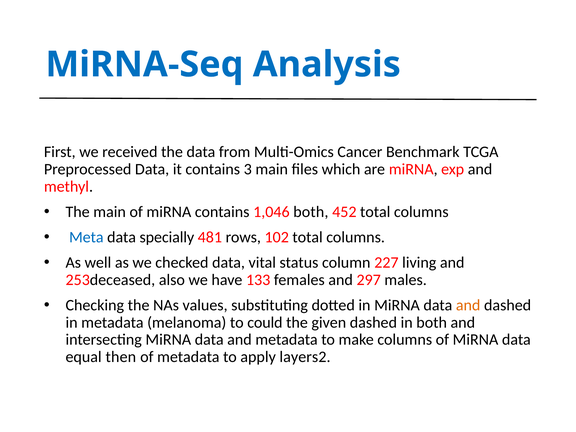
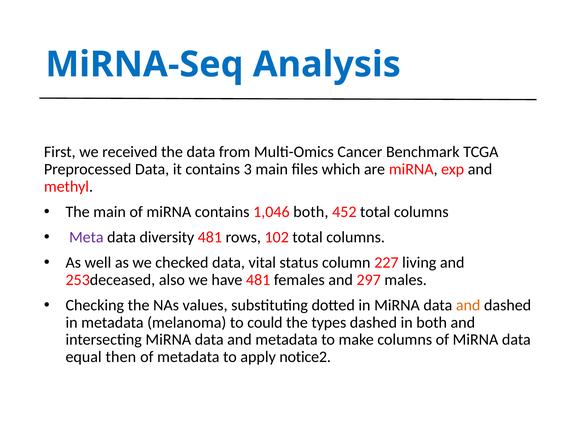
Meta colour: blue -> purple
specially: specially -> diversity
have 133: 133 -> 481
given: given -> types
layers2: layers2 -> notice2
